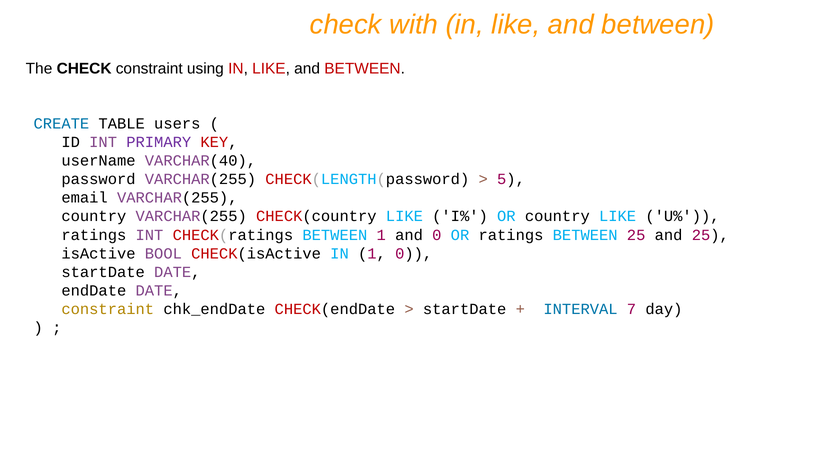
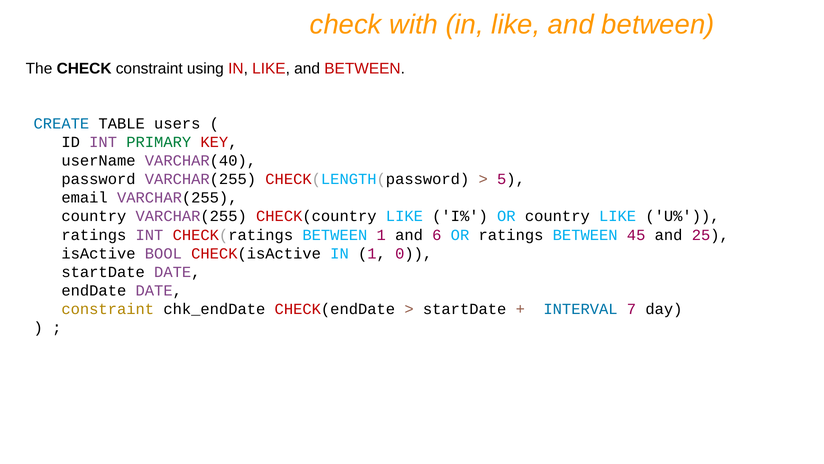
PRIMARY colour: purple -> green
and 0: 0 -> 6
BETWEEN 25: 25 -> 45
